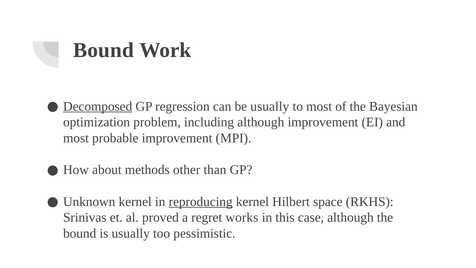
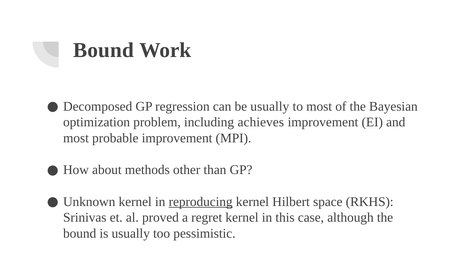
Decomposed underline: present -> none
including although: although -> achieves
regret works: works -> kernel
